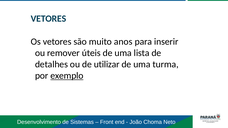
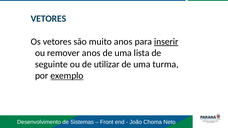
inserir underline: none -> present
remover úteis: úteis -> anos
detalhes: detalhes -> seguinte
